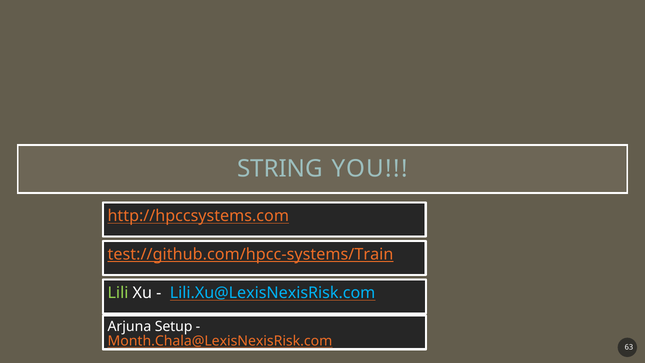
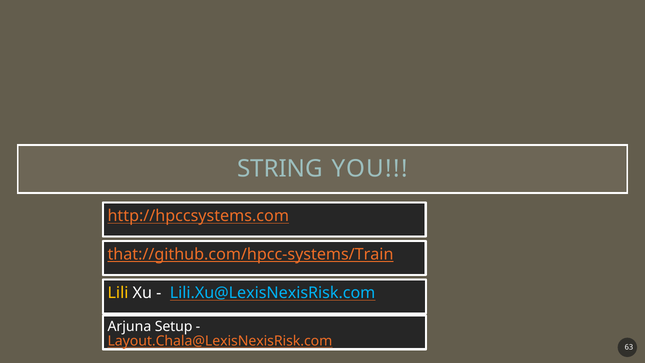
test://github.com/hpcc-systems/Train: test://github.com/hpcc-systems/Train -> that://github.com/hpcc-systems/Train
Lili colour: light green -> yellow
Month.Chala@LexisNexisRisk.com: Month.Chala@LexisNexisRisk.com -> Layout.Chala@LexisNexisRisk.com
